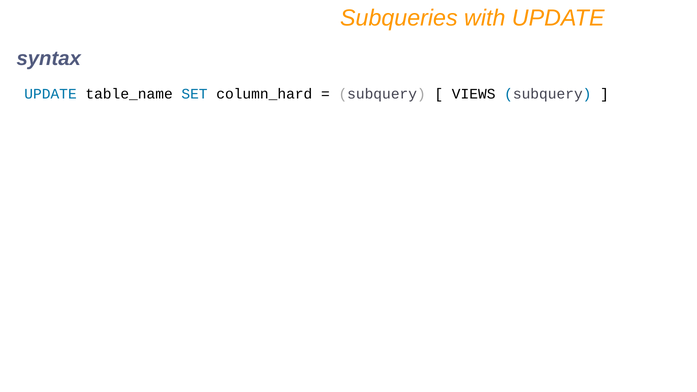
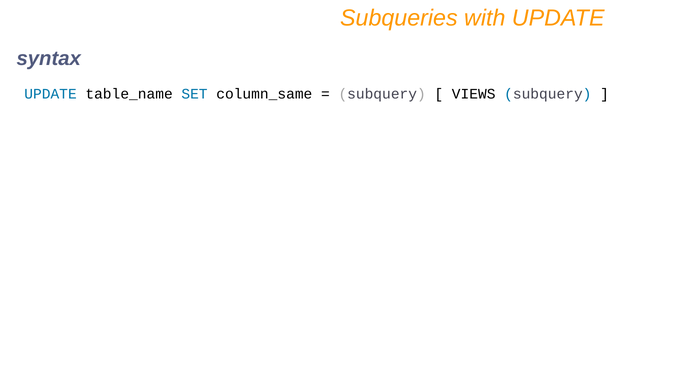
column_hard: column_hard -> column_same
